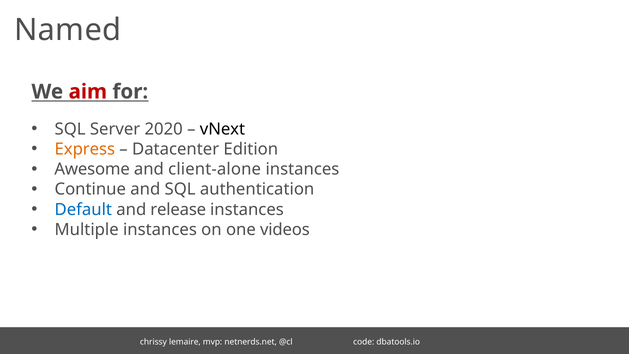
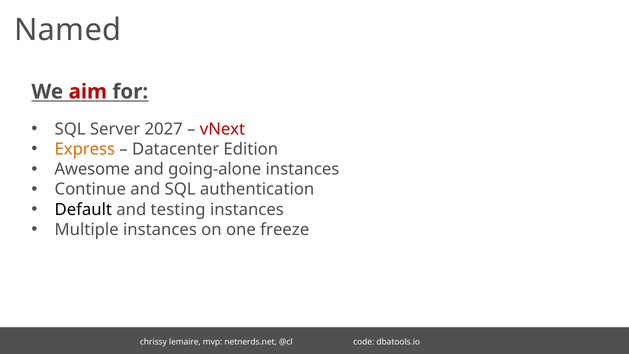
2020: 2020 -> 2027
vNext colour: black -> red
client-alone: client-alone -> going-alone
Default colour: blue -> black
release: release -> testing
videos: videos -> freeze
